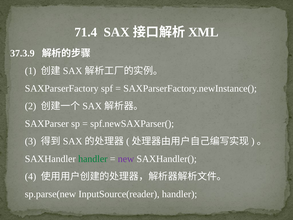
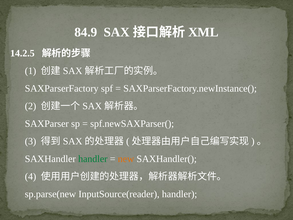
71.4: 71.4 -> 84.9
37.3.9: 37.3.9 -> 14.2.5
new colour: purple -> orange
